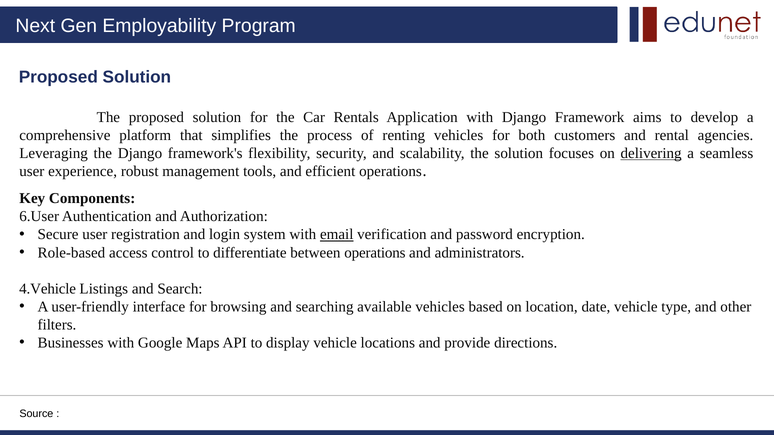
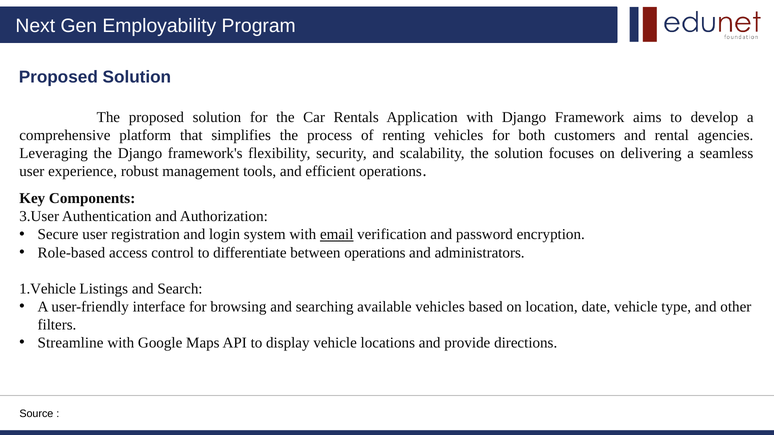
delivering underline: present -> none
6.User: 6.User -> 3.User
4.Vehicle: 4.Vehicle -> 1.Vehicle
Businesses: Businesses -> Streamline
